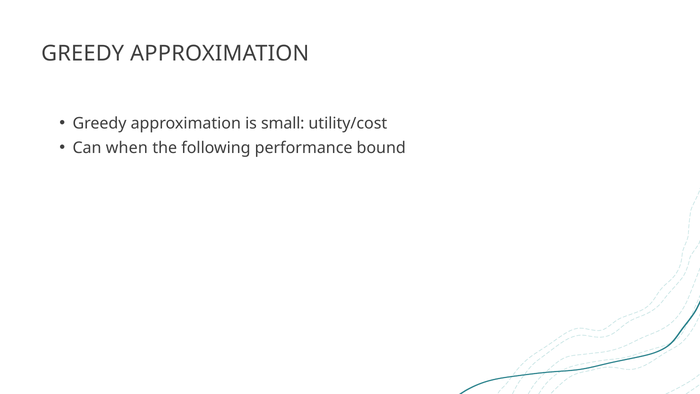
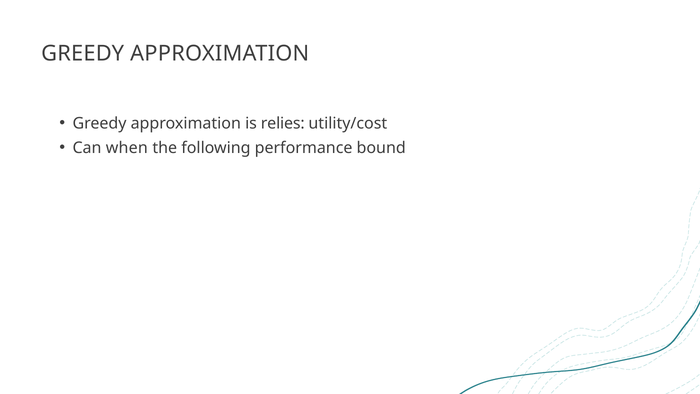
small: small -> relies
